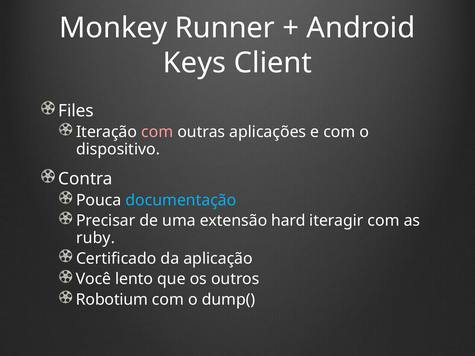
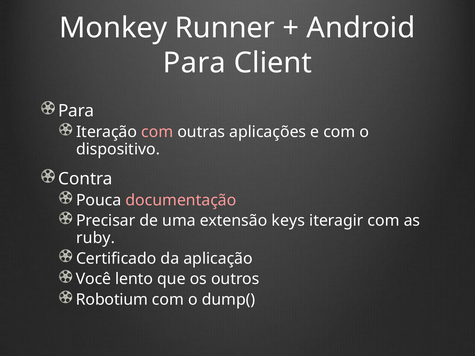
Keys at (195, 63): Keys -> Para
Files at (76, 111): Files -> Para
documentação colour: light blue -> pink
hard: hard -> keys
